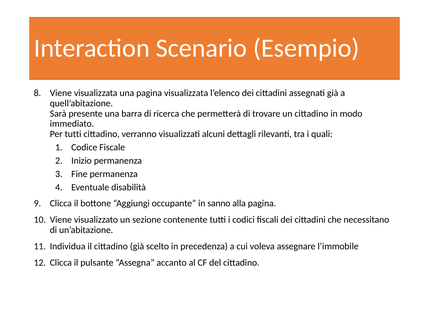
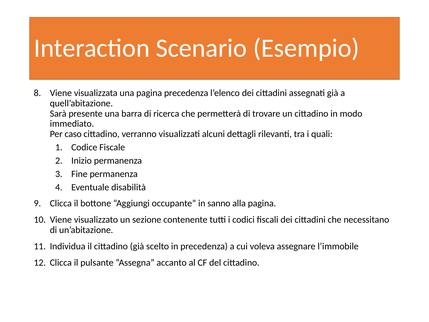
pagina visualizzata: visualizzata -> precedenza
Per tutti: tutti -> caso
